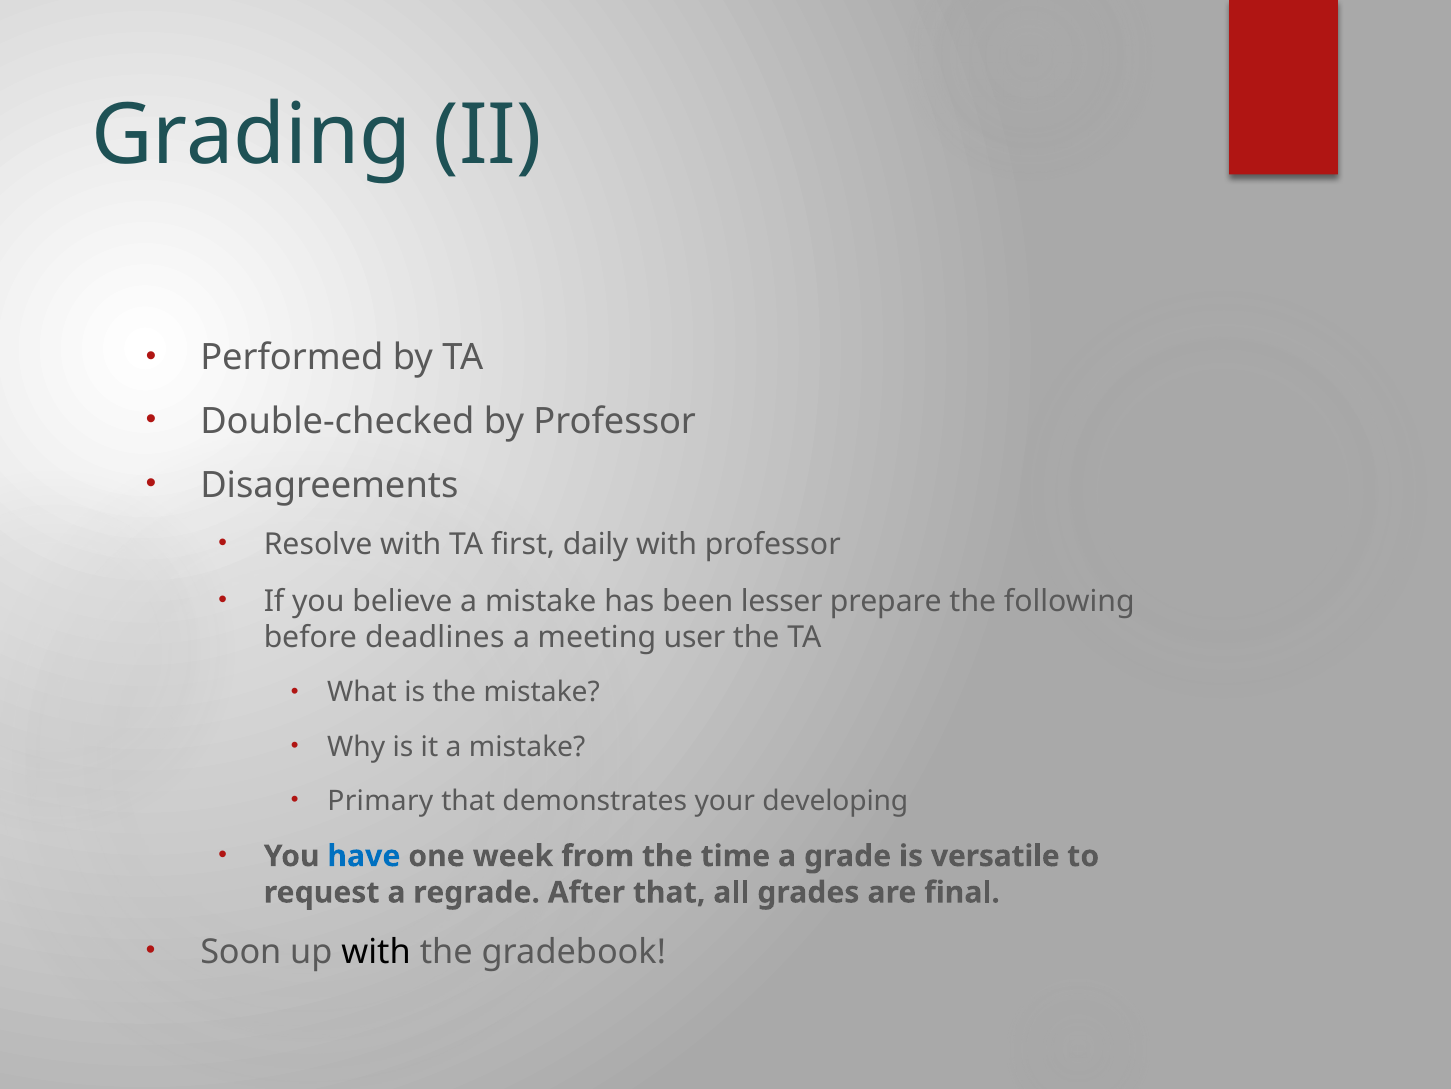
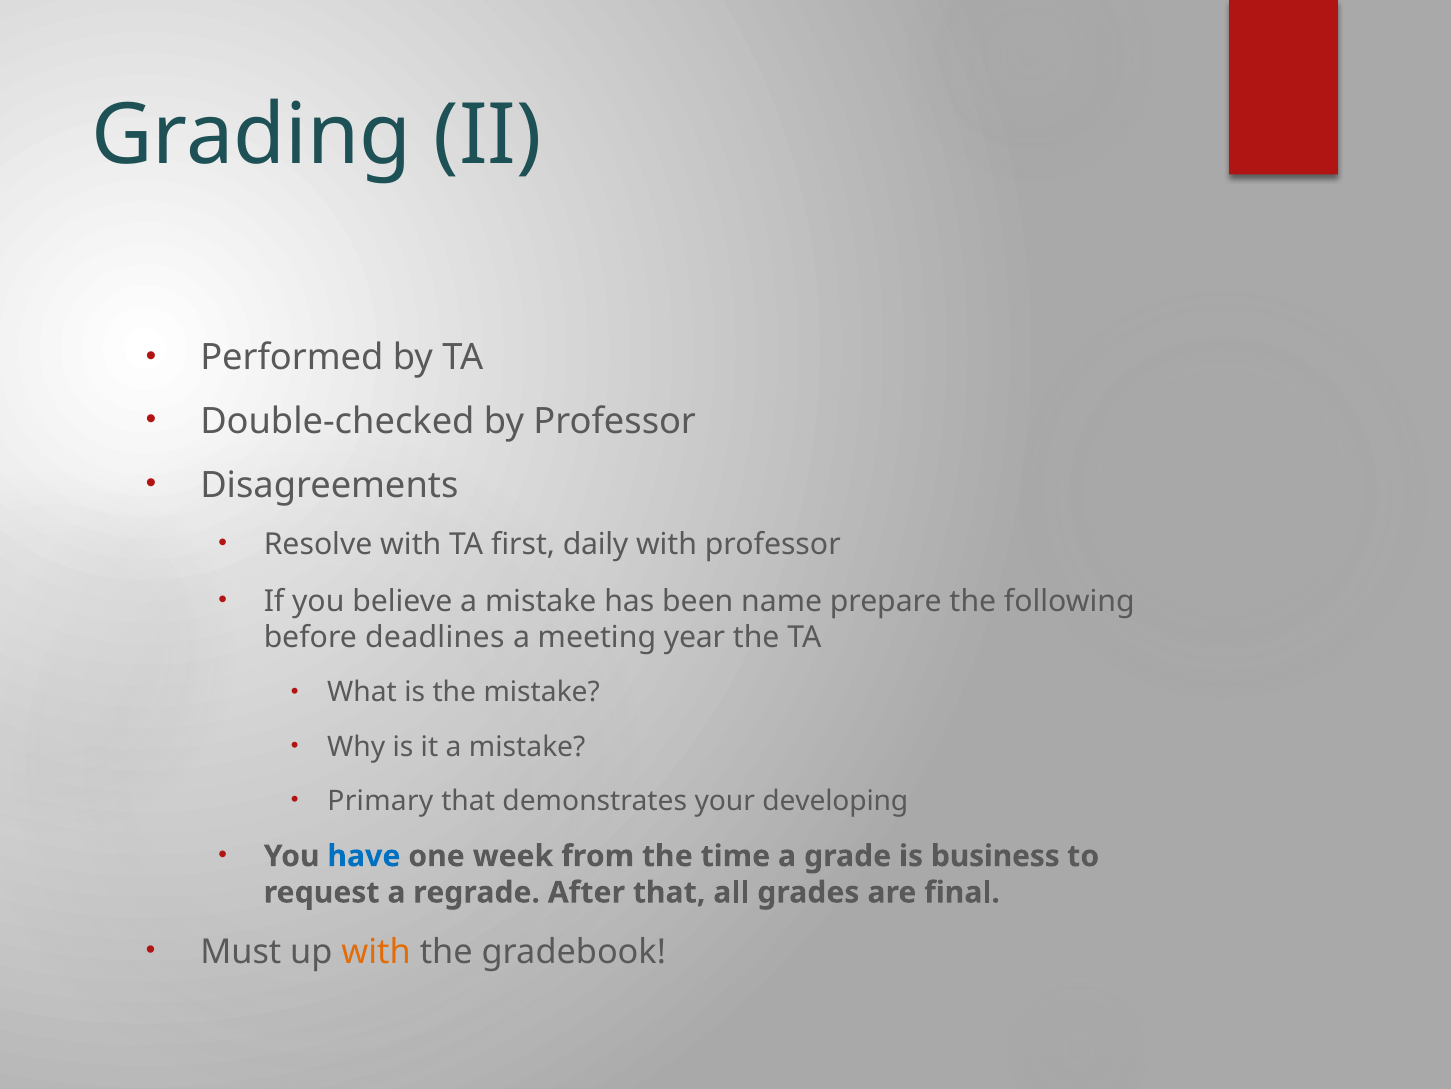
lesser: lesser -> name
user: user -> year
versatile: versatile -> business
Soon: Soon -> Must
with at (376, 951) colour: black -> orange
